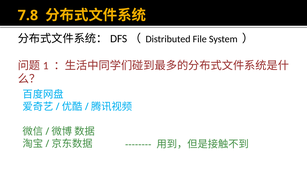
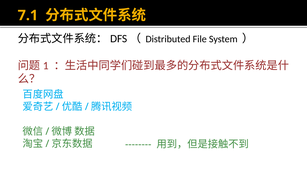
7.8: 7.8 -> 7.1
